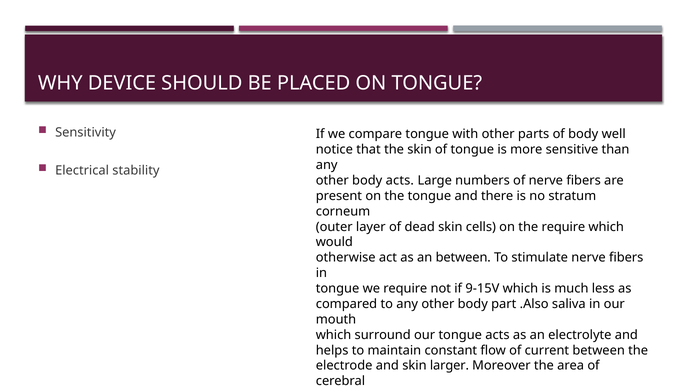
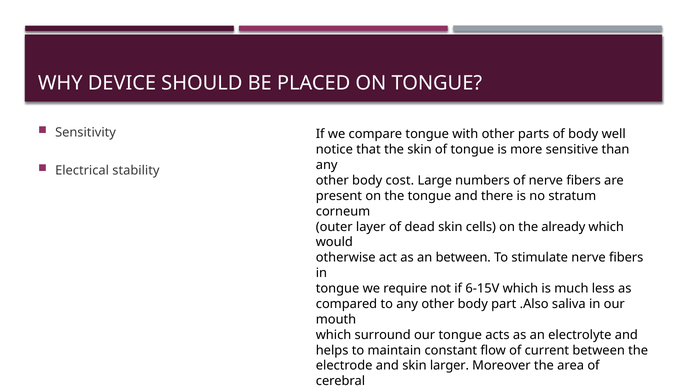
body acts: acts -> cost
the require: require -> already
9-15V: 9-15V -> 6-15V
